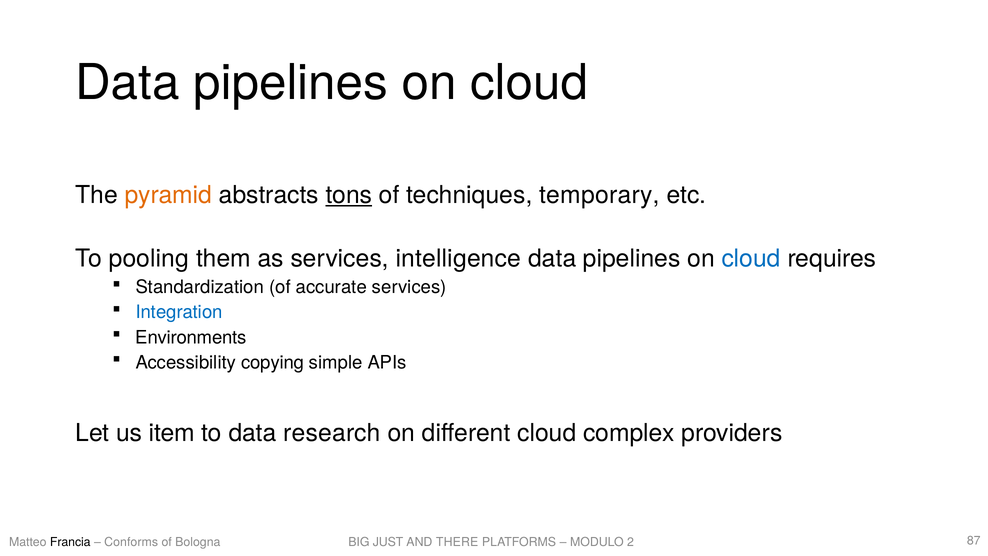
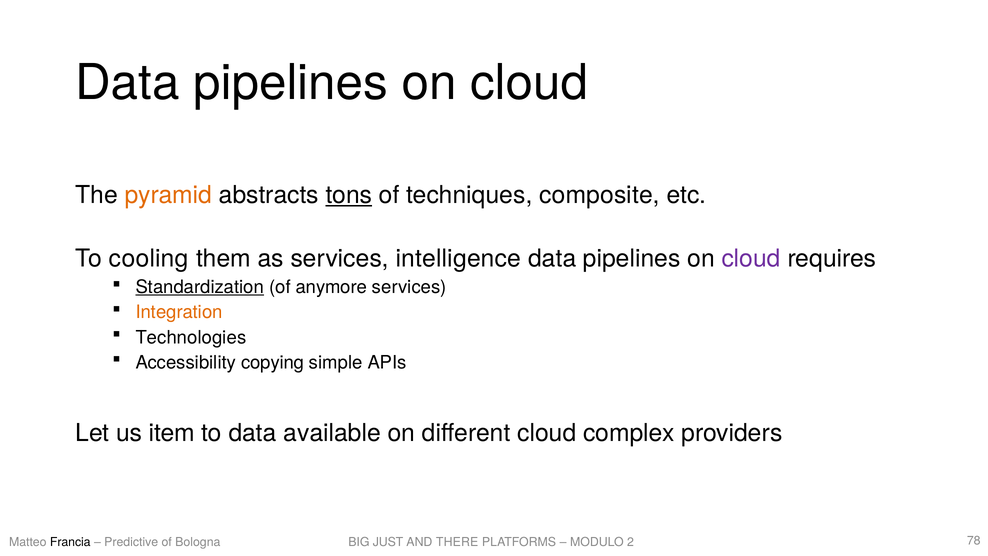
temporary: temporary -> composite
pooling: pooling -> cooling
cloud at (751, 259) colour: blue -> purple
Standardization underline: none -> present
accurate: accurate -> anymore
Integration colour: blue -> orange
Environments: Environments -> Technologies
research: research -> available
Conforms: Conforms -> Predictive
87: 87 -> 78
